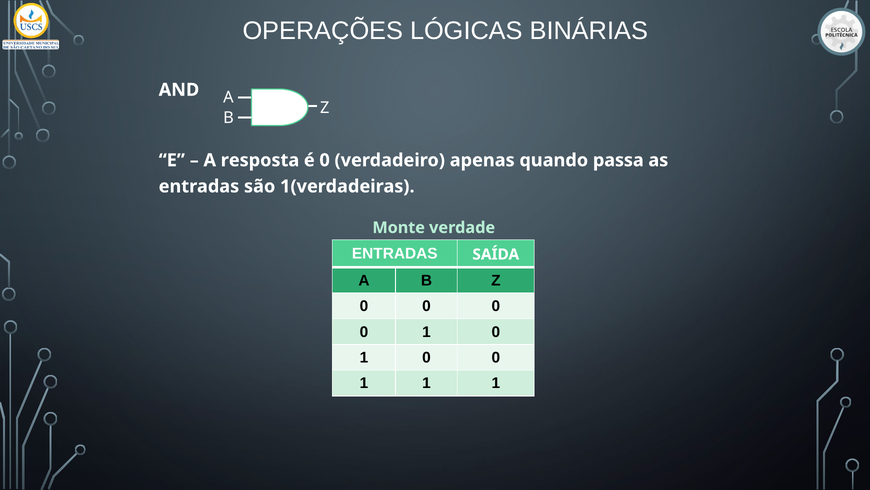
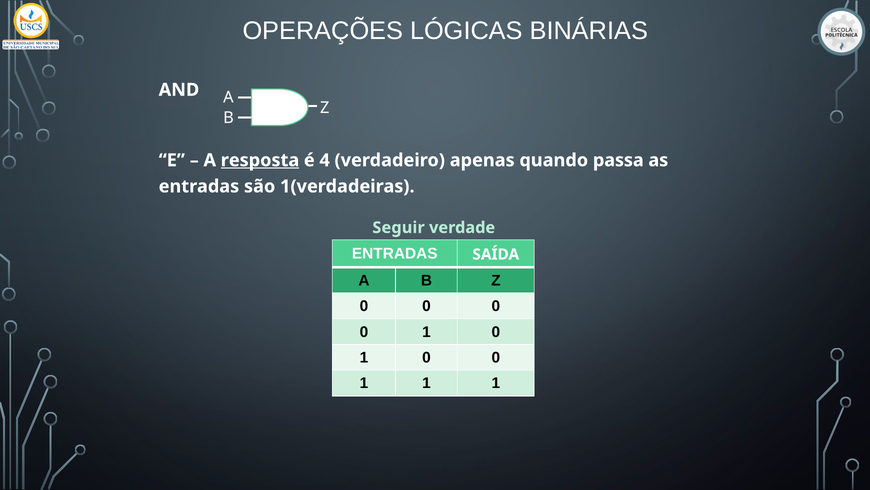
resposta underline: none -> present
é 0: 0 -> 4
Monte: Monte -> Seguir
